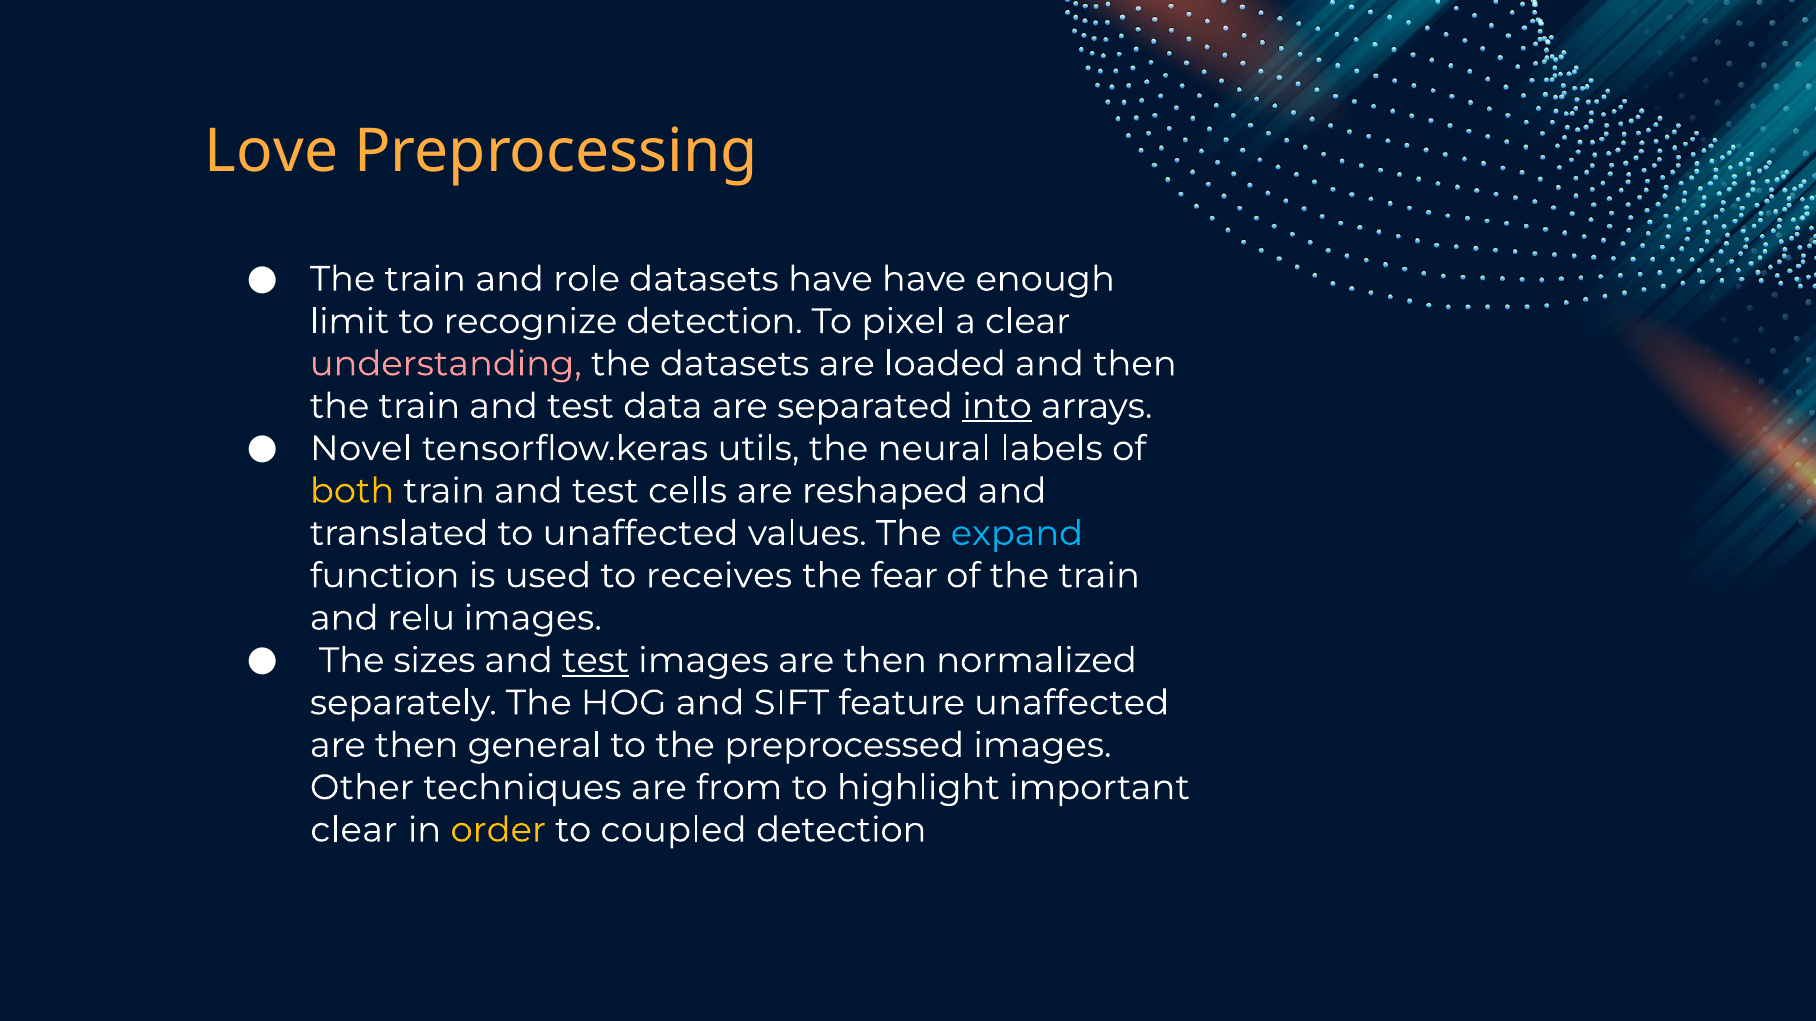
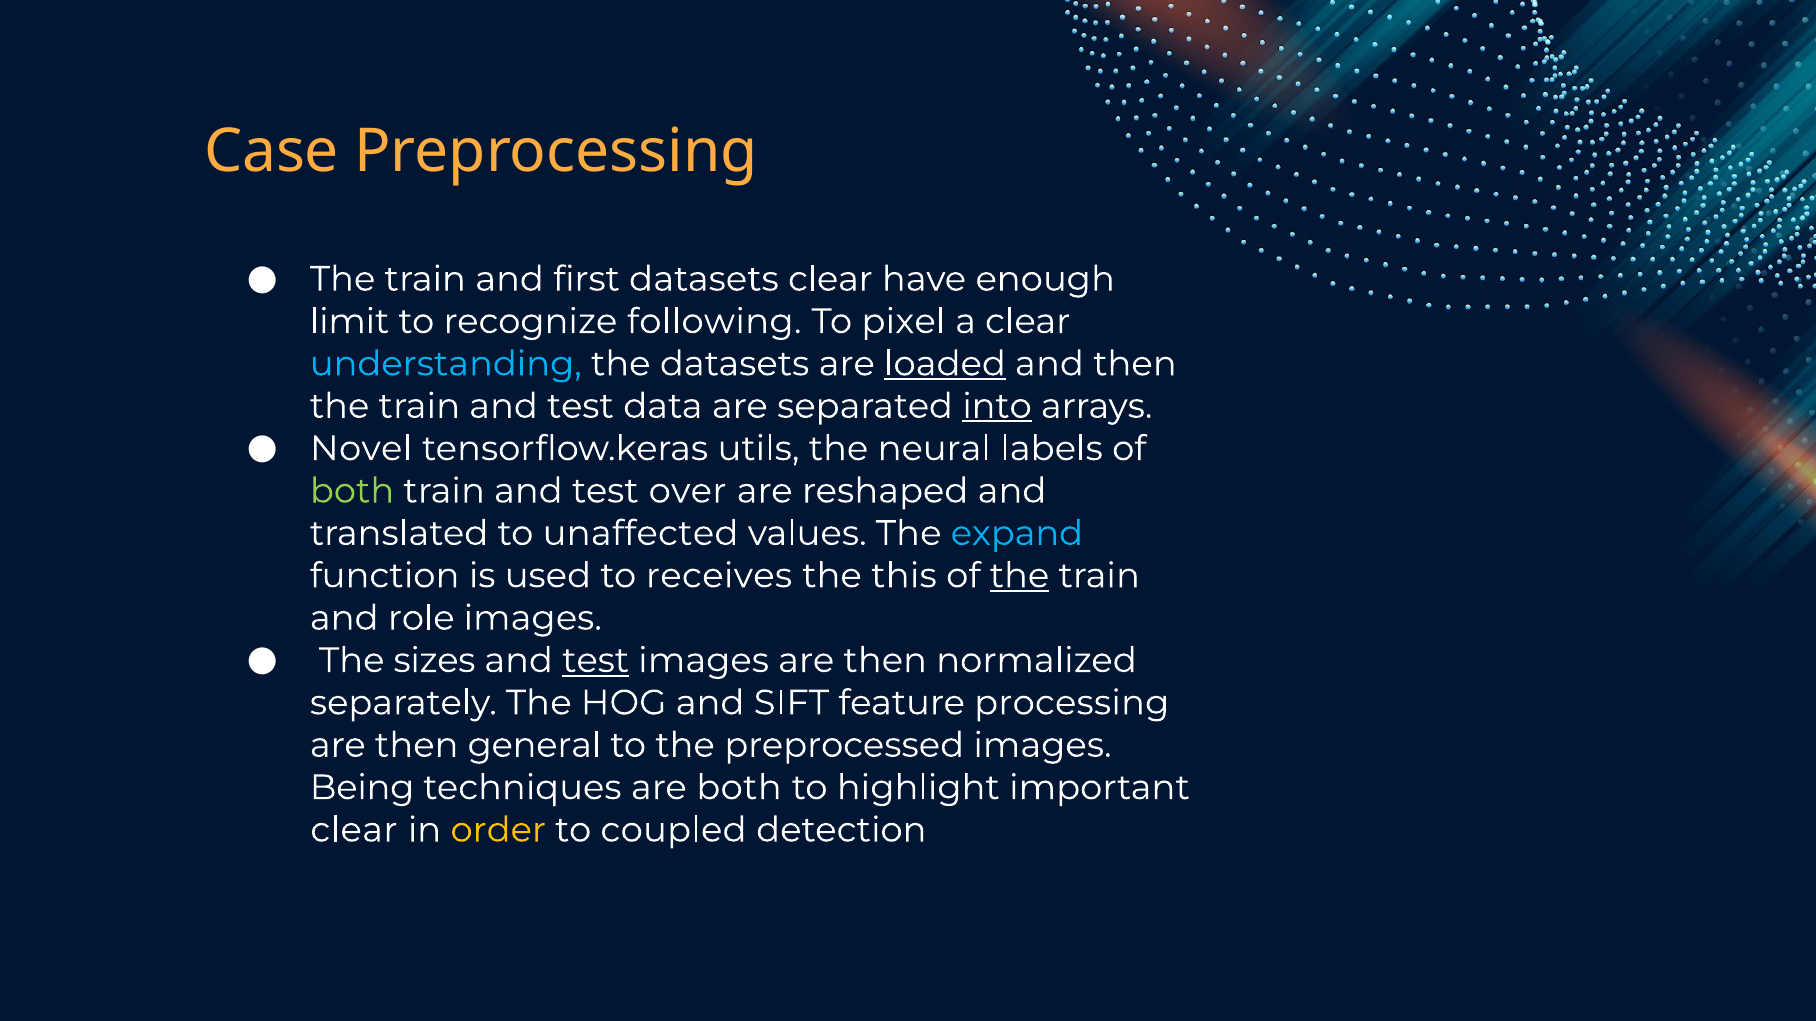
Love: Love -> Case
role: role -> first
datasets have: have -> clear
recognize detection: detection -> following
understanding colour: pink -> light blue
loaded underline: none -> present
both at (352, 491) colour: yellow -> light green
cells: cells -> over
fear: fear -> this
the at (1019, 576) underline: none -> present
relu: relu -> role
feature unaffected: unaffected -> processing
Other: Other -> Being
are from: from -> both
